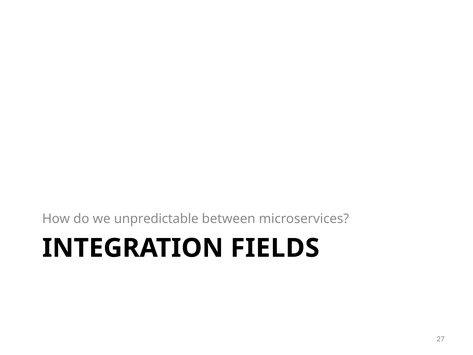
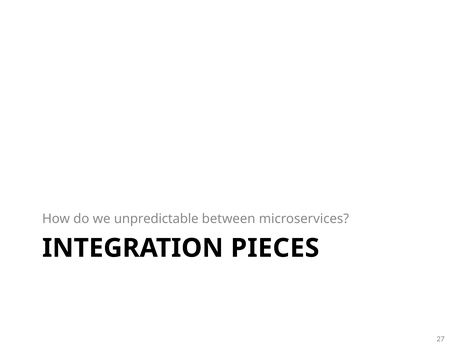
FIELDS: FIELDS -> PIECES
